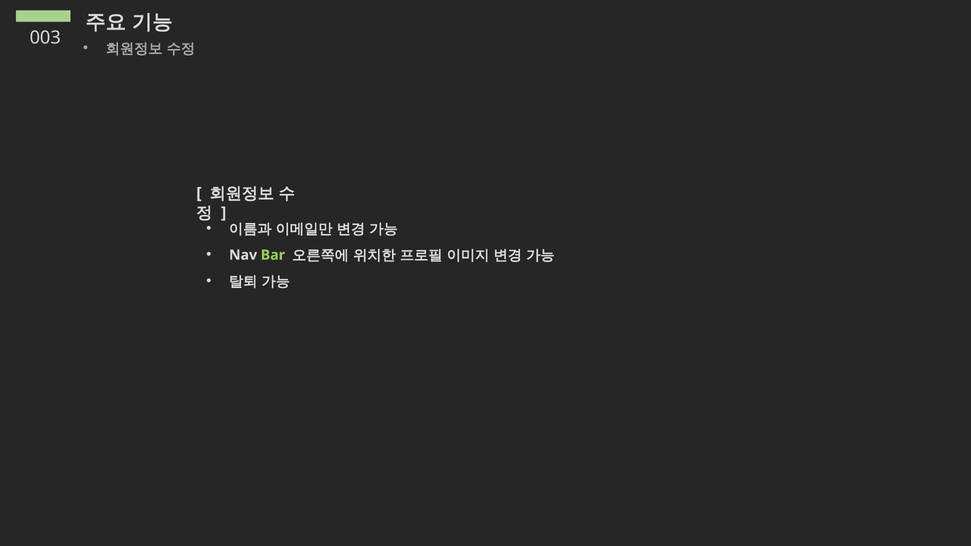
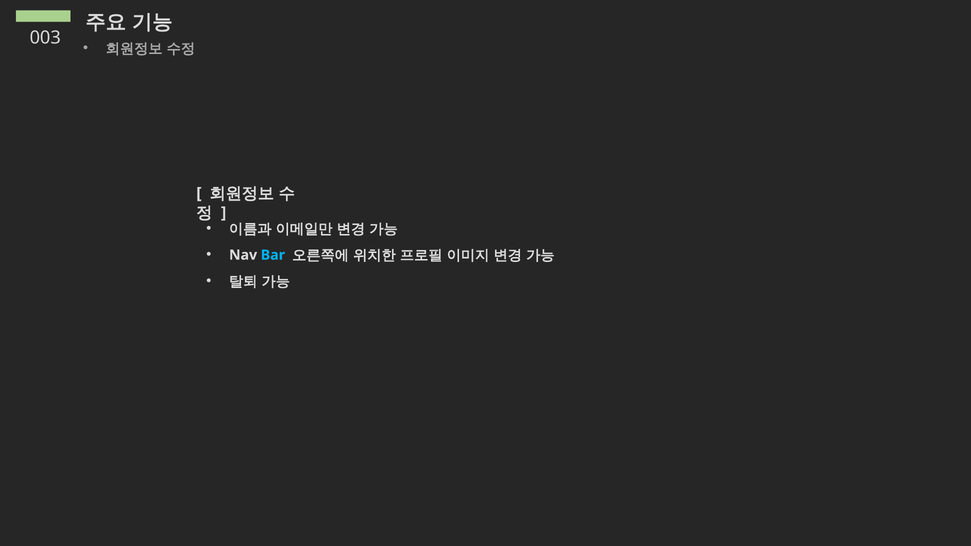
Bar colour: light green -> light blue
